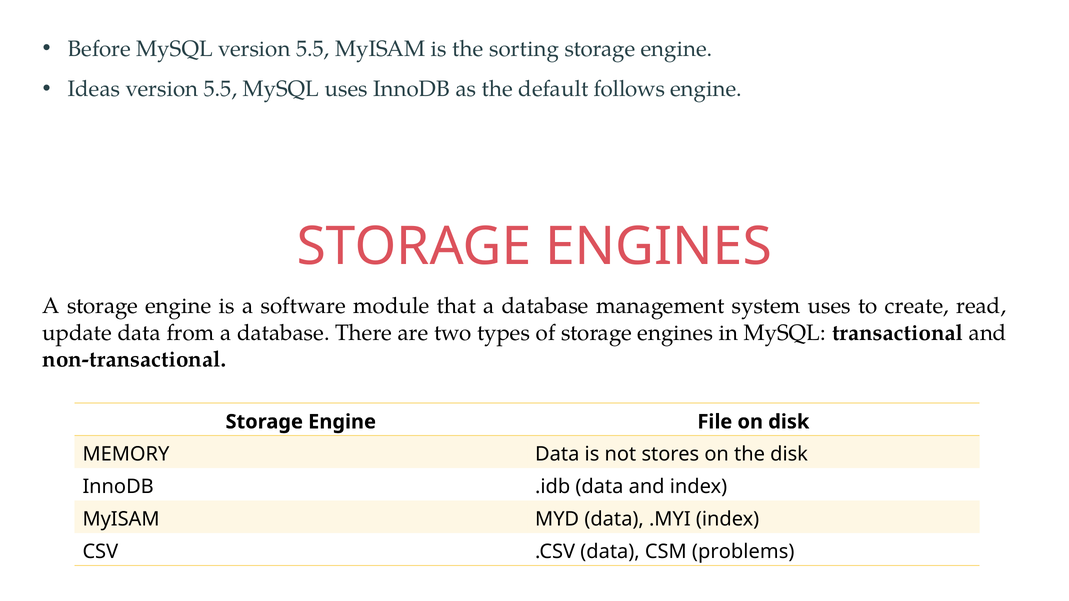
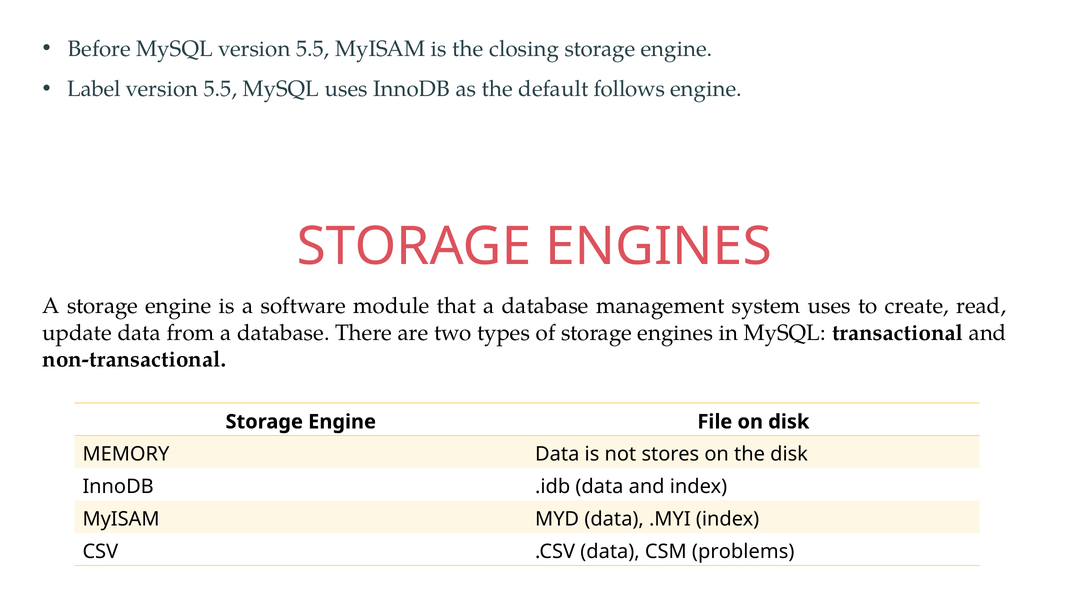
sorting: sorting -> closing
Ideas: Ideas -> Label
